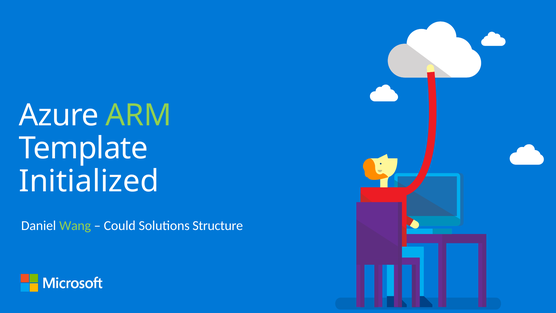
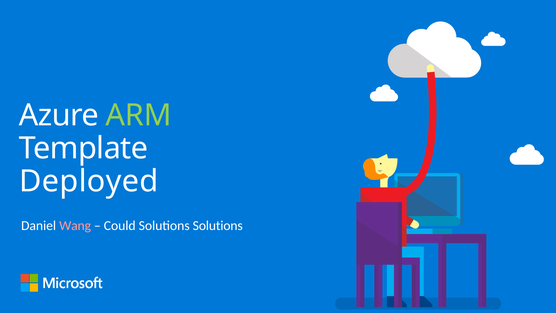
Initialized: Initialized -> Deployed
Wang colour: light green -> pink
Solutions Structure: Structure -> Solutions
